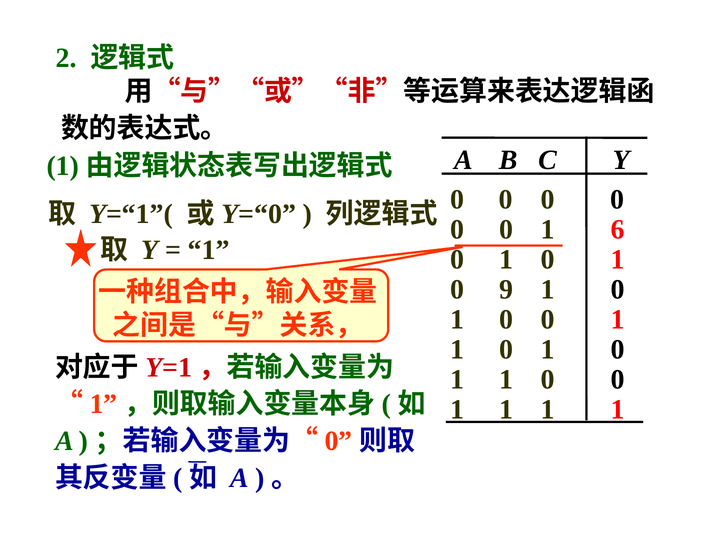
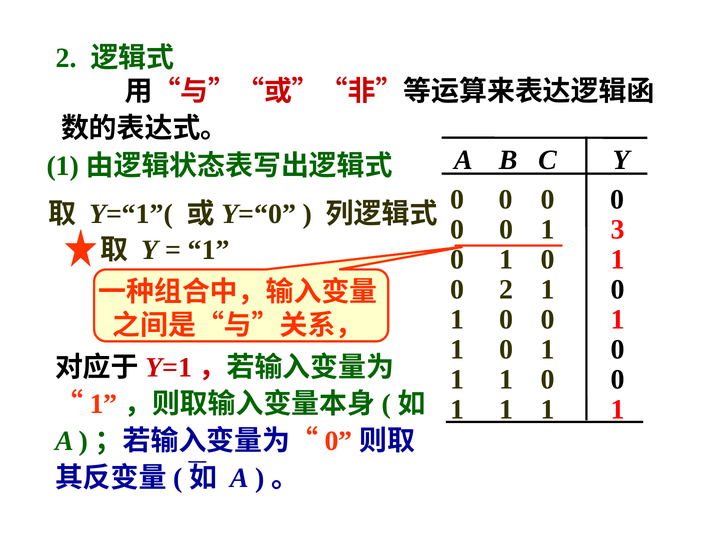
6: 6 -> 3
0 9: 9 -> 2
